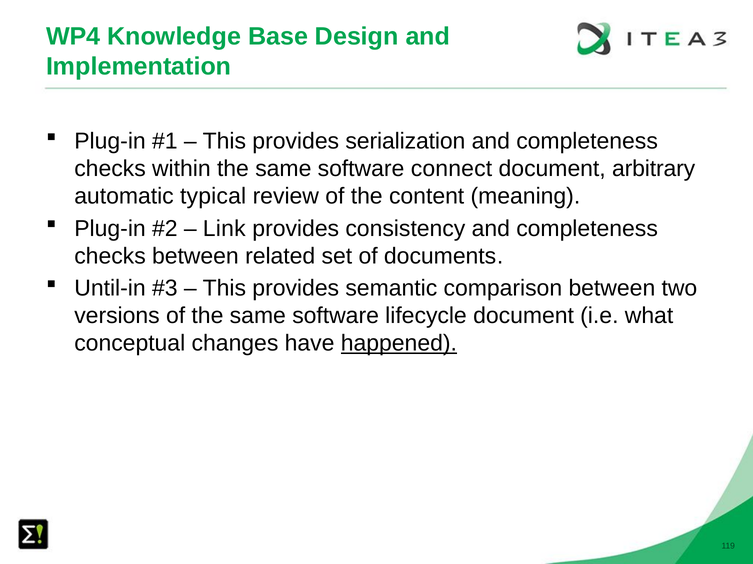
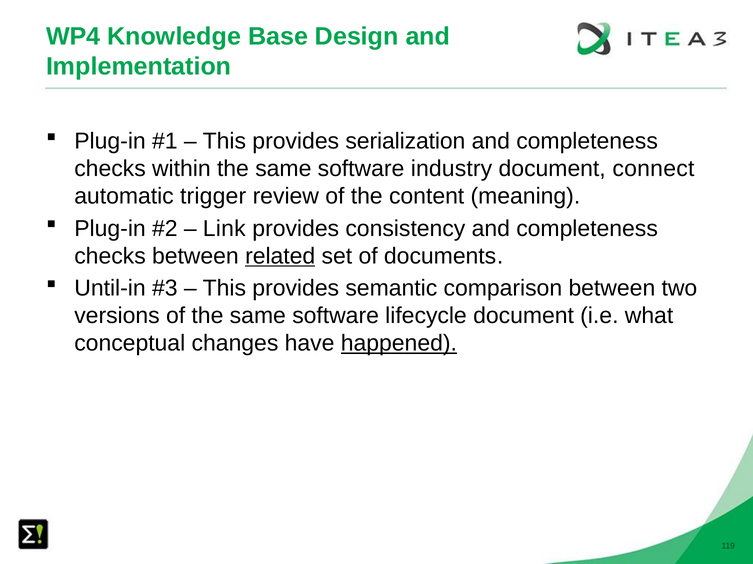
connect: connect -> industry
arbitrary: arbitrary -> connect
typical: typical -> trigger
related underline: none -> present
